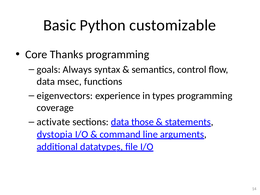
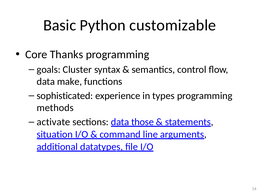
Always: Always -> Cluster
msec: msec -> make
eigenvectors: eigenvectors -> sophisticated
coverage: coverage -> methods
dystopia: dystopia -> situation
